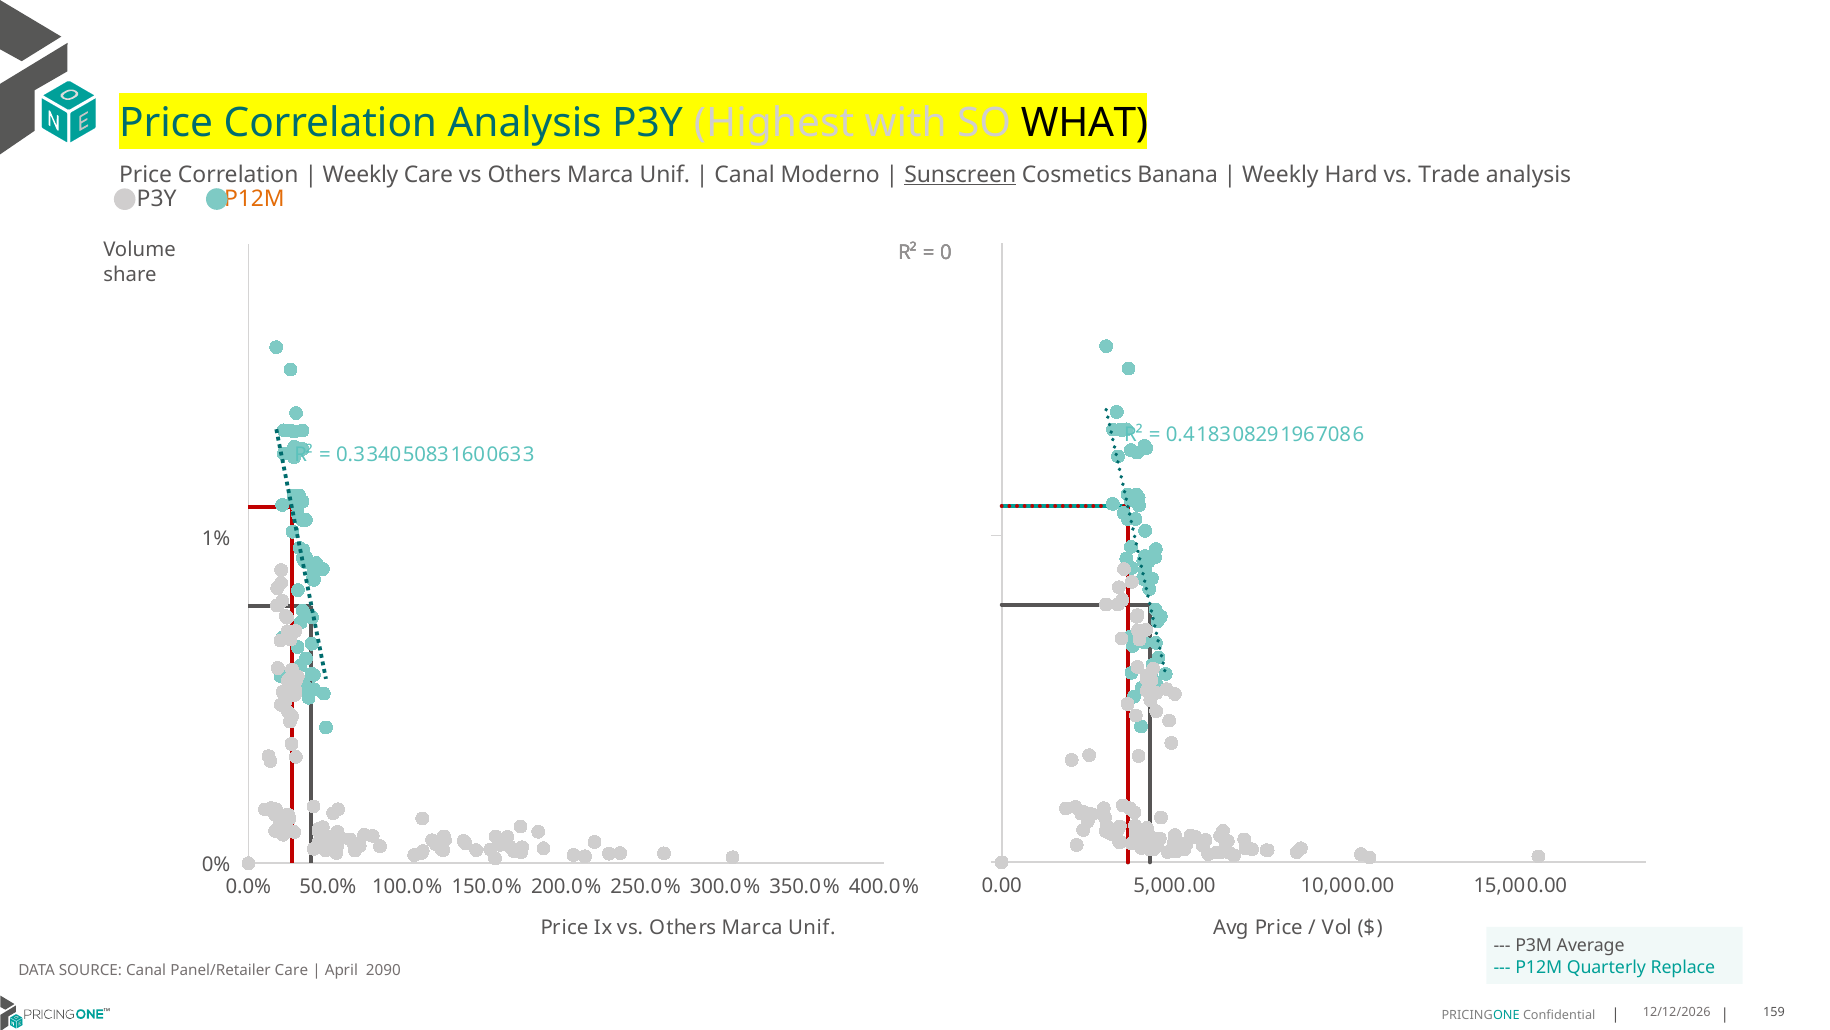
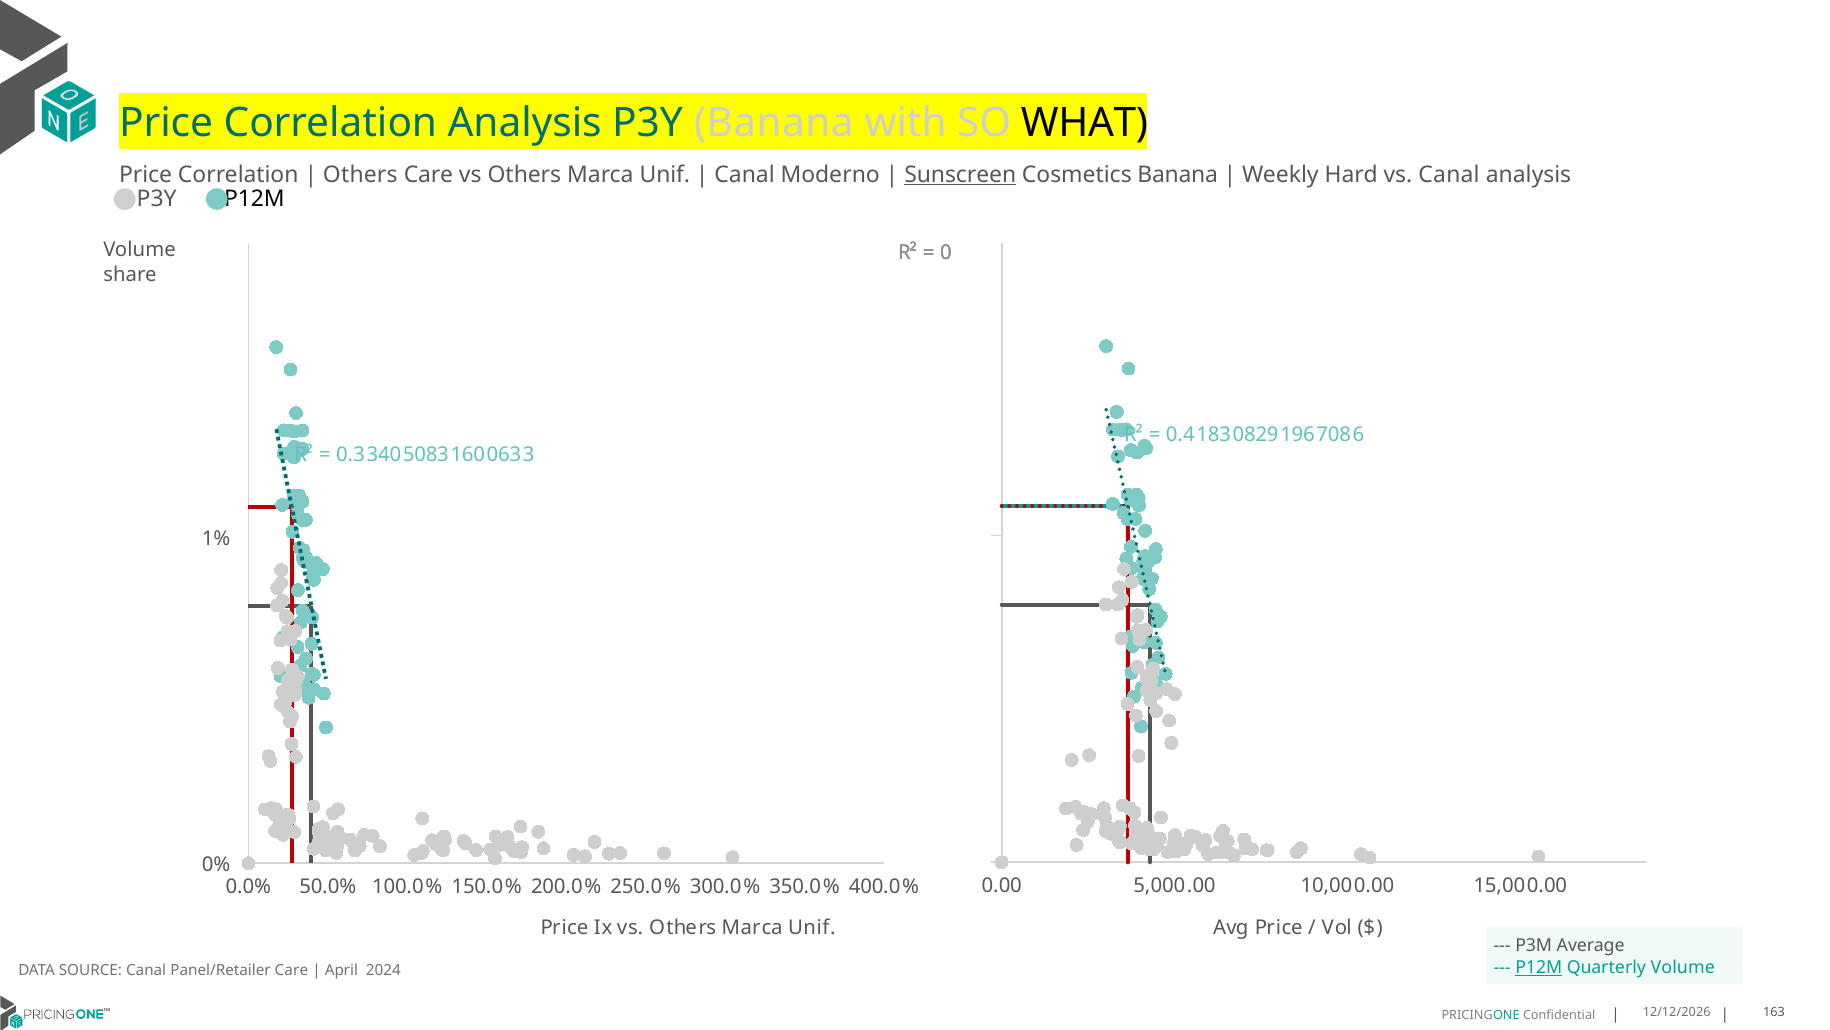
P3Y Highest: Highest -> Banana
Weekly at (361, 174): Weekly -> Others
vs Trade: Trade -> Canal
P12M at (254, 199) colour: orange -> black
P12M at (1539, 967) underline: none -> present
Quarterly Replace: Replace -> Volume
2090: 2090 -> 2024
159: 159 -> 163
